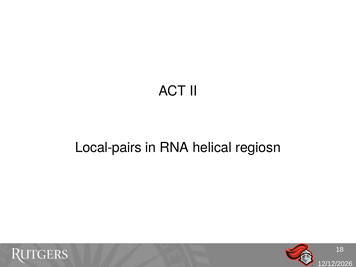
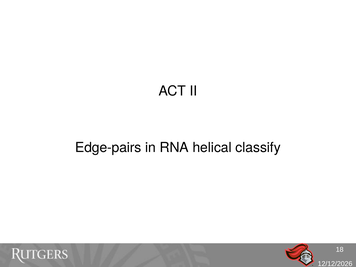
Local-pairs: Local-pairs -> Edge-pairs
regiosn: regiosn -> classify
